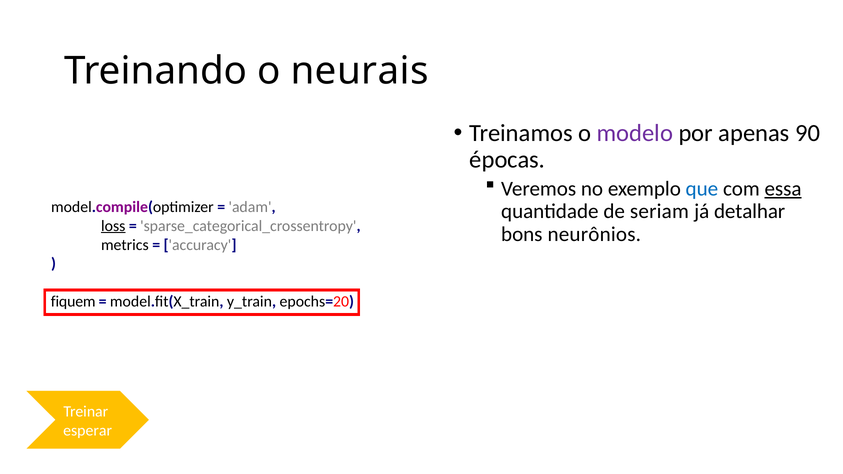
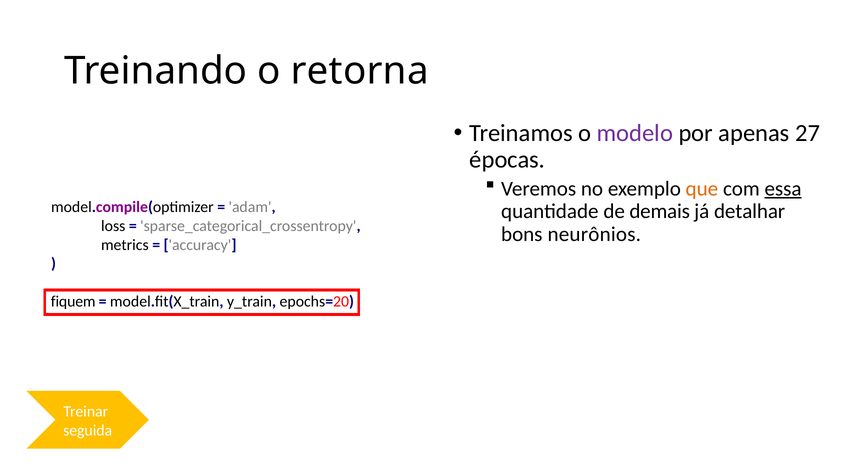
neurais: neurais -> retorna
90: 90 -> 27
que colour: blue -> orange
seriam: seriam -> demais
loss underline: present -> none
esperar: esperar -> seguida
